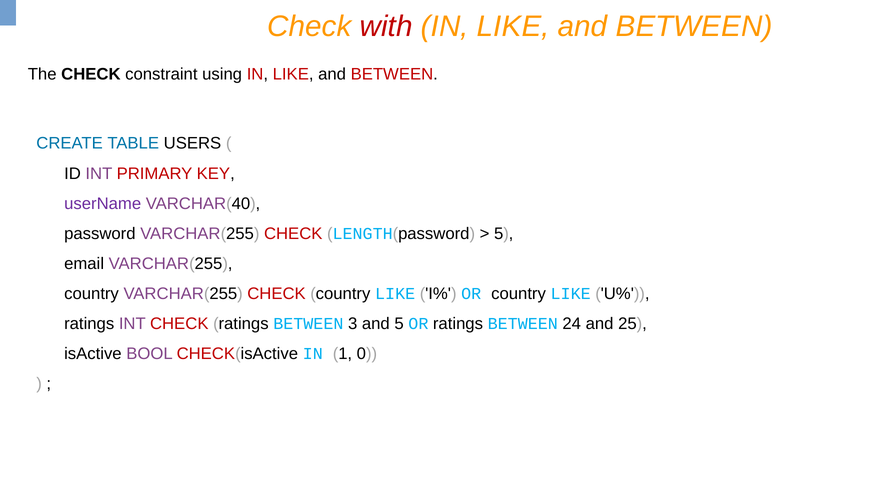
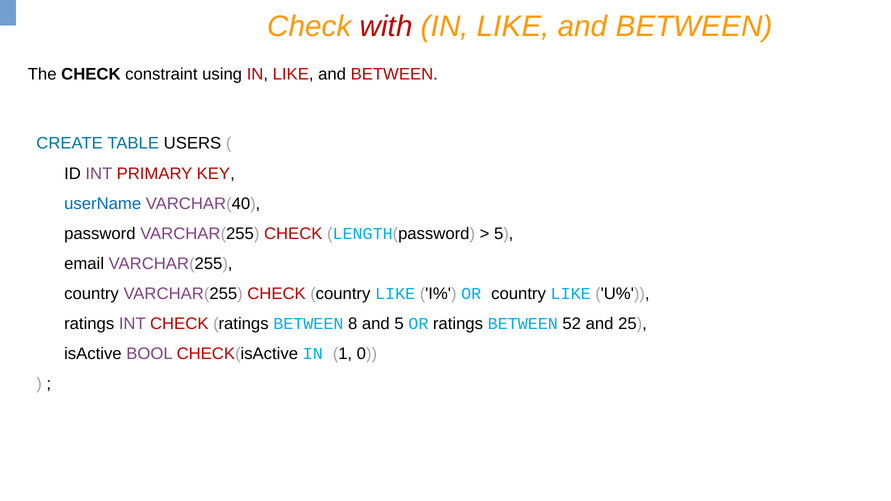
userName colour: purple -> blue
3: 3 -> 8
24: 24 -> 52
